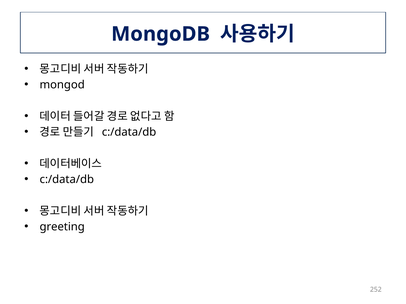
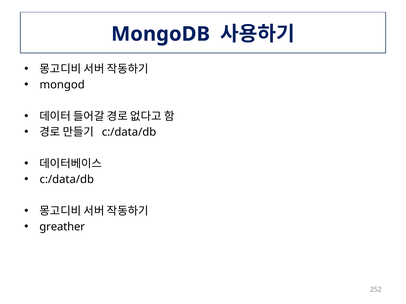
greeting: greeting -> greather
